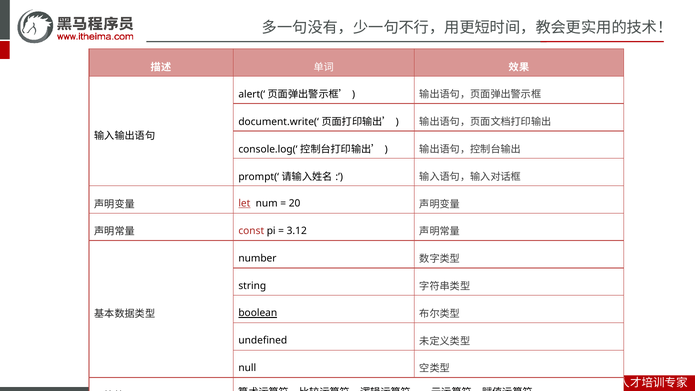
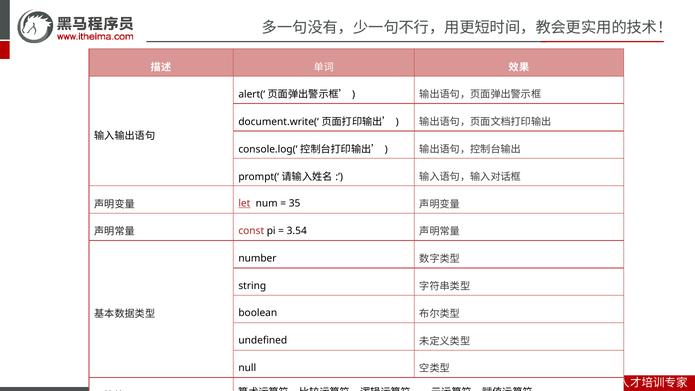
20: 20 -> 35
3.12: 3.12 -> 3.54
boolean underline: present -> none
